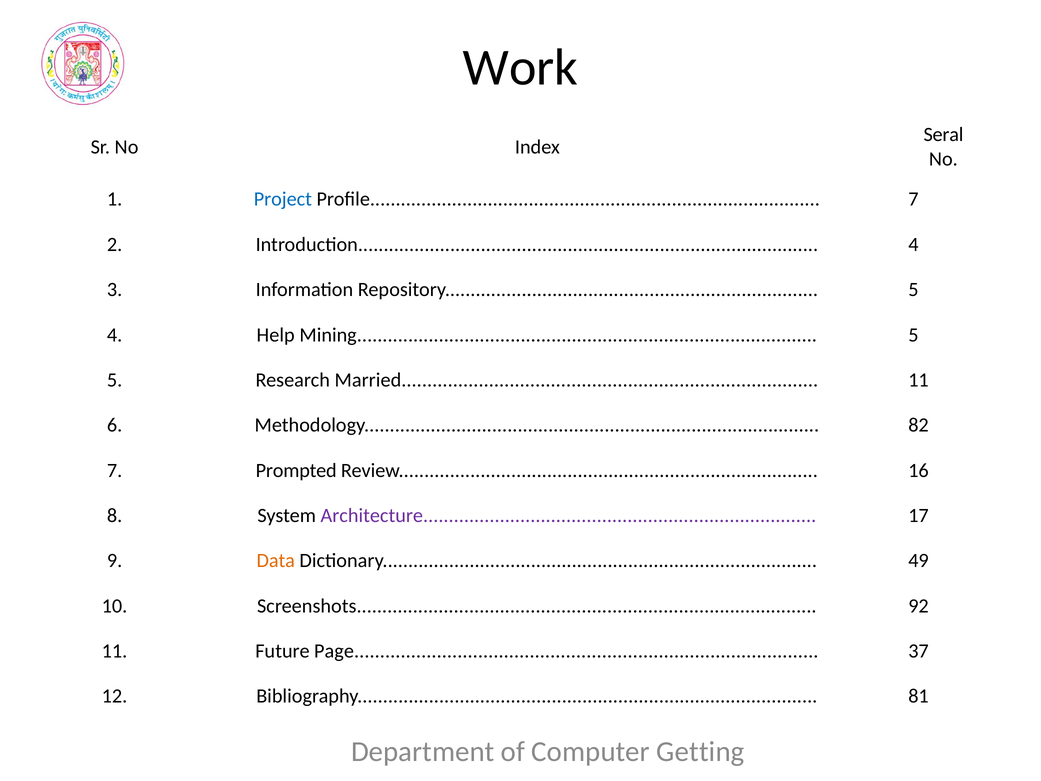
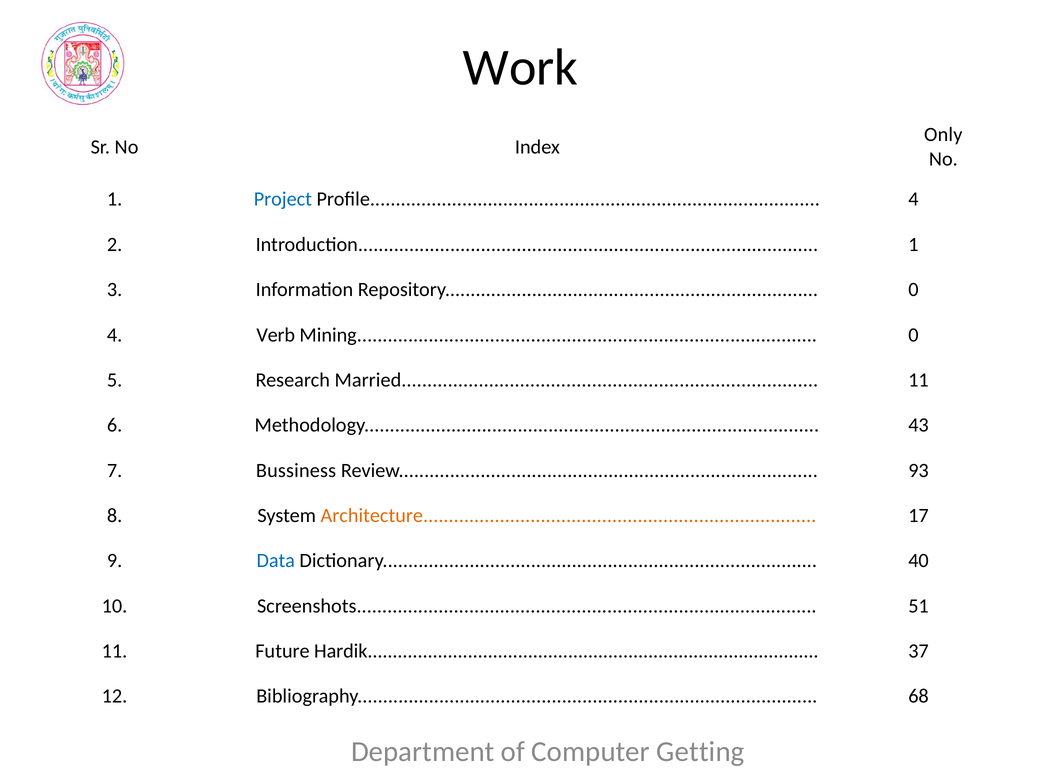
Seral: Seral -> Only
Profile 7: 7 -> 4
4 at (913, 244): 4 -> 1
Repository 5: 5 -> 0
Help: Help -> Verb
Mining 5: 5 -> 0
82: 82 -> 43
Prompted: Prompted -> Bussiness
16: 16 -> 93
Architecture colour: purple -> orange
Data colour: orange -> blue
49: 49 -> 40
92: 92 -> 51
Page: Page -> Hardik
81: 81 -> 68
